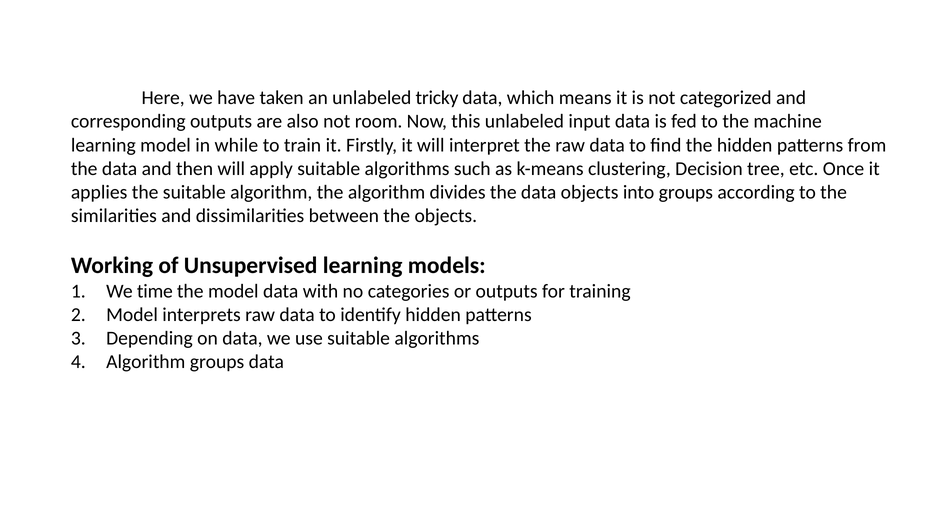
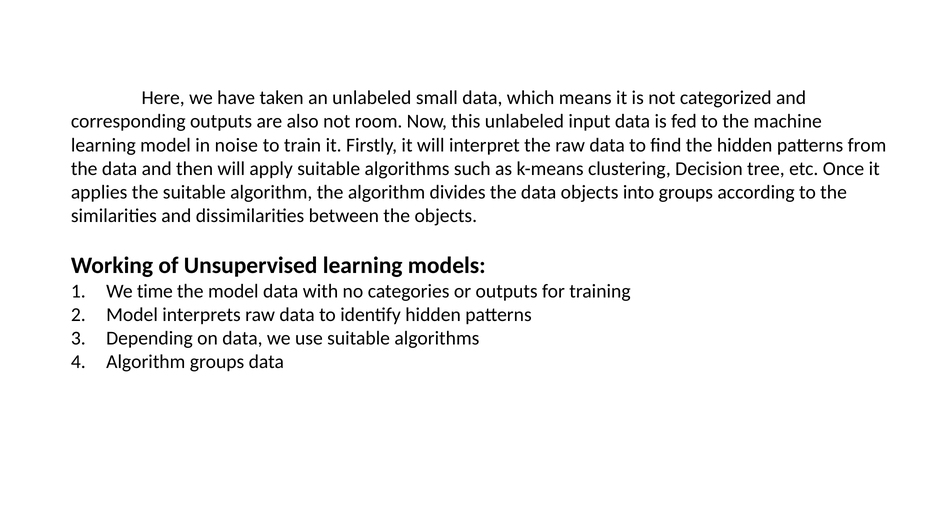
tricky: tricky -> small
while: while -> noise
